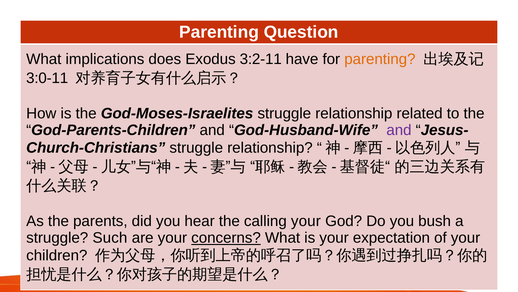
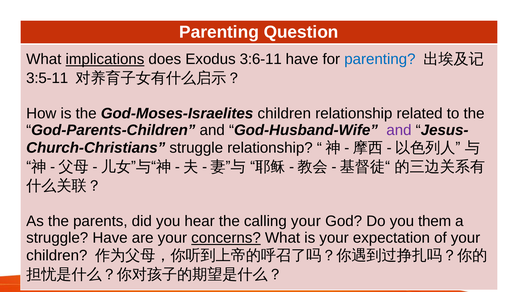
implications underline: none -> present
3:2-11: 3:2-11 -> 3:6-11
parenting at (380, 59) colour: orange -> blue
3:0-11: 3:0-11 -> 3:5-11
God-Moses-Israelites struggle: struggle -> children
bush: bush -> them
struggle Such: Such -> Have
